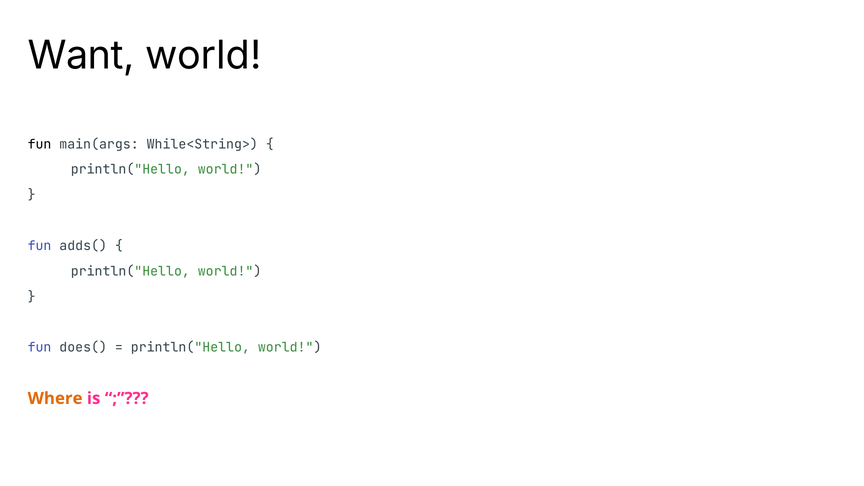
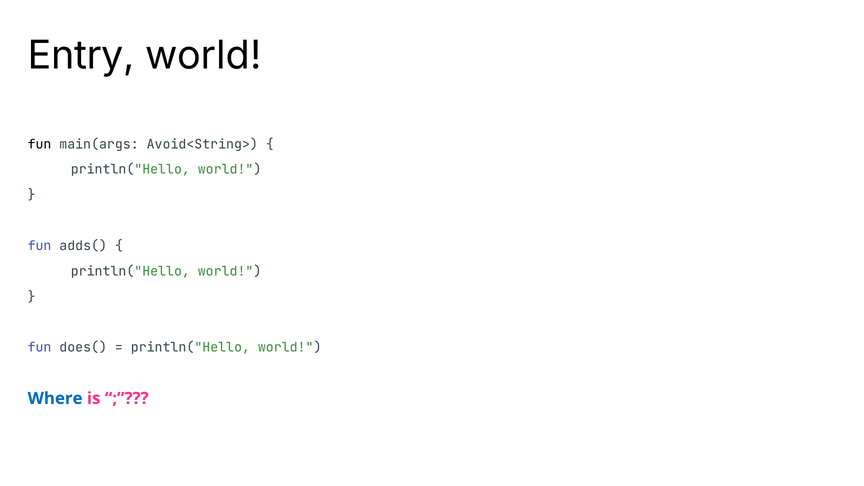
Want: Want -> Entry
While<String>: While<String> -> Avoid<String>
Where colour: orange -> blue
